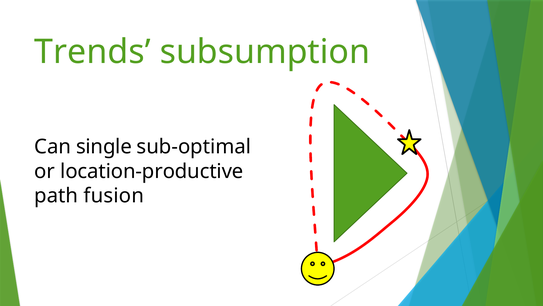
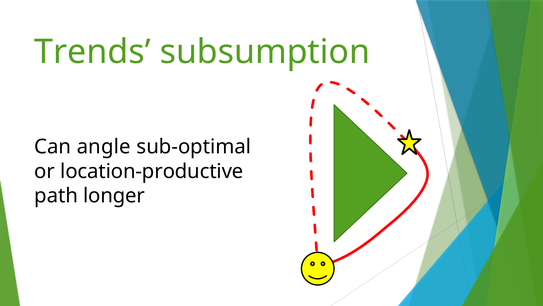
single: single -> angle
fusion: fusion -> longer
